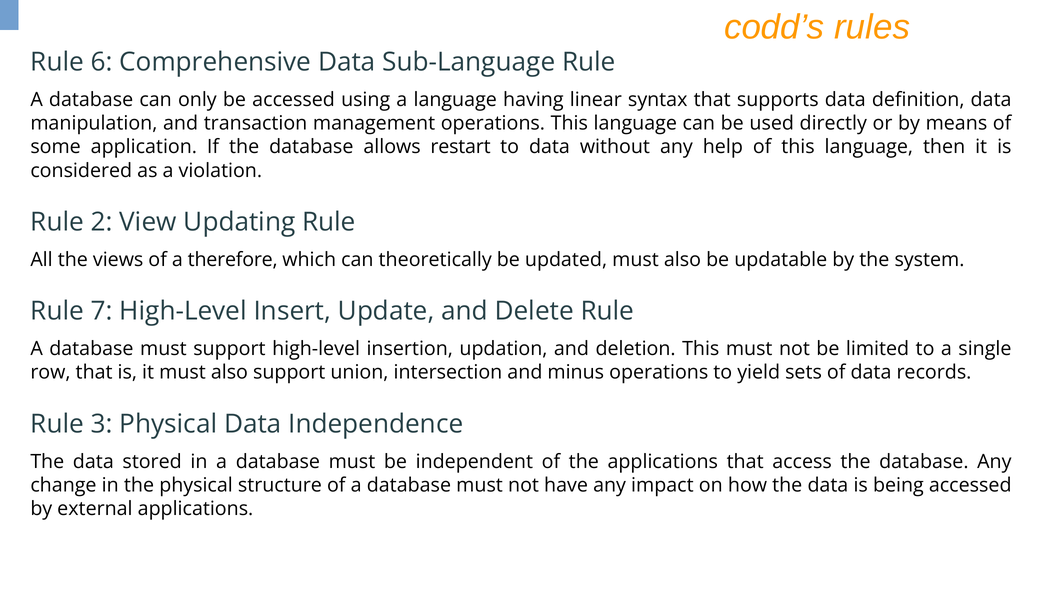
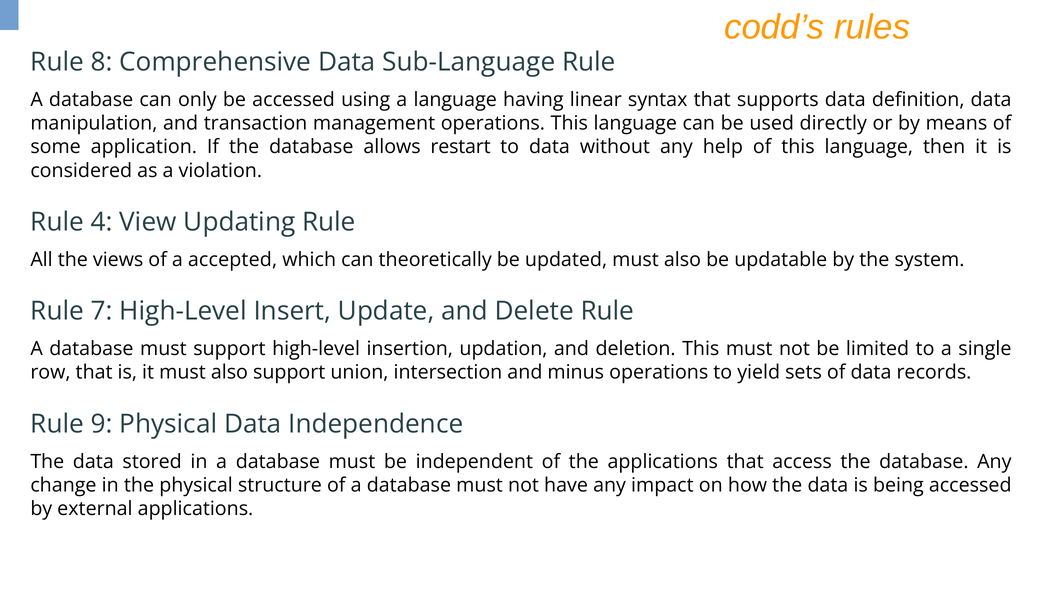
6: 6 -> 8
2: 2 -> 4
therefore: therefore -> accepted
3: 3 -> 9
